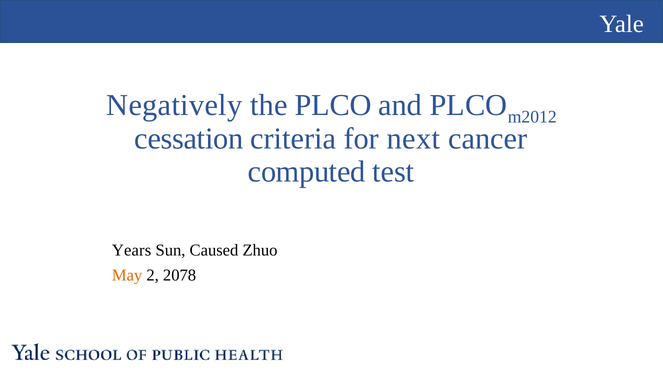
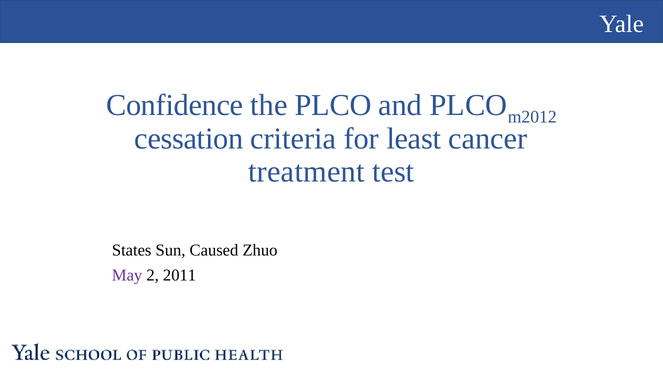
Negatively: Negatively -> Confidence
next: next -> least
computed: computed -> treatment
Years: Years -> States
May colour: orange -> purple
2078: 2078 -> 2011
